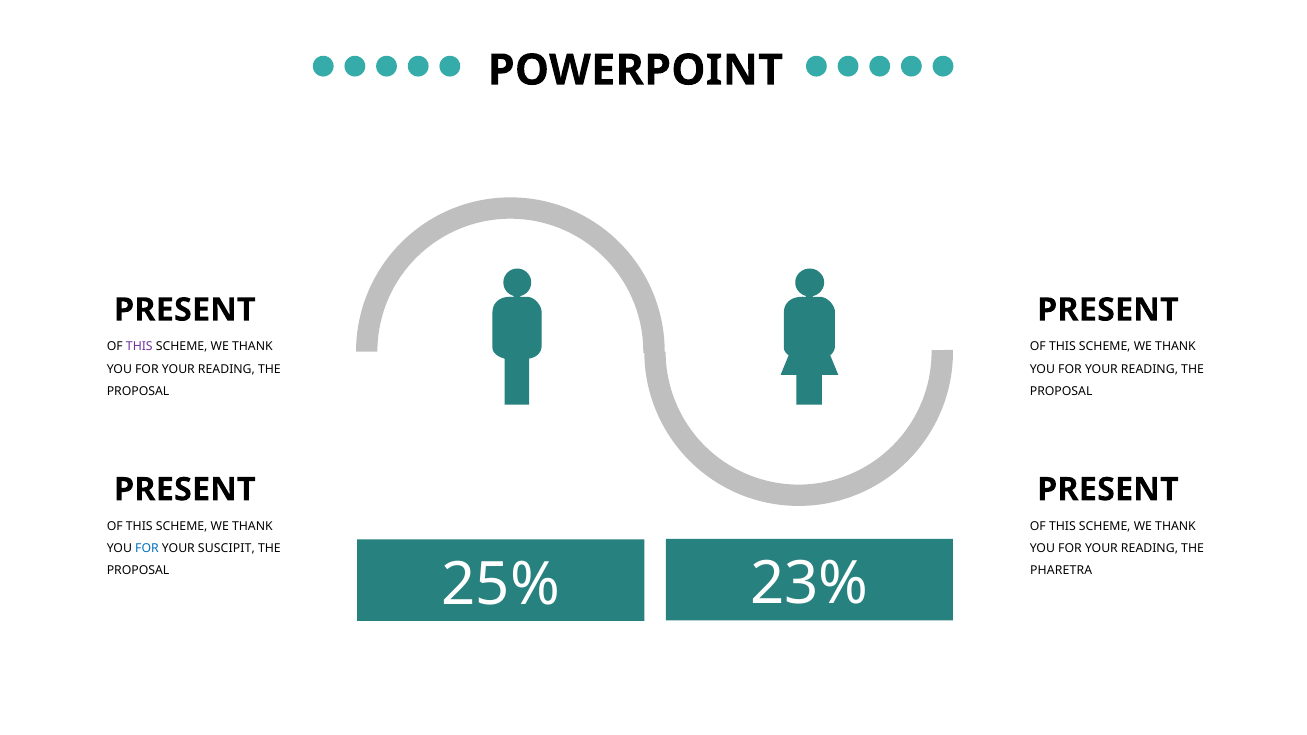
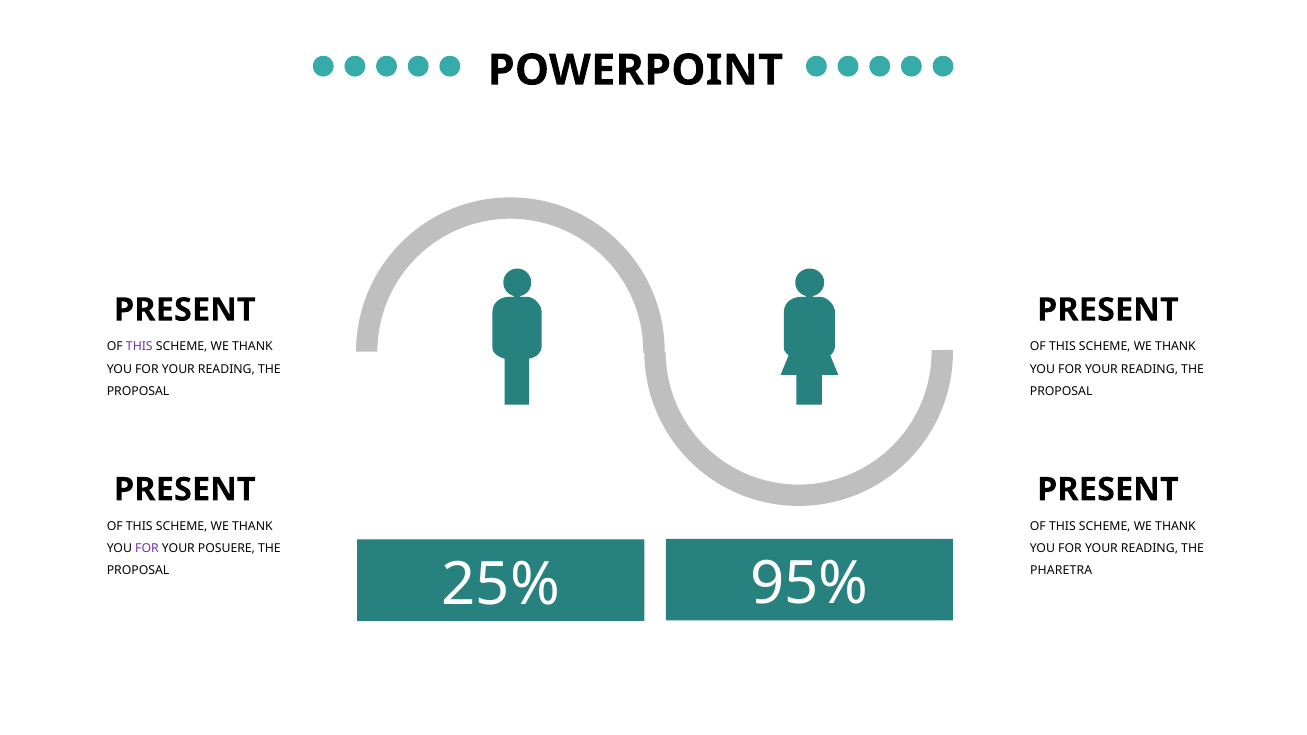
FOR at (147, 549) colour: blue -> purple
SUSCIPIT: SUSCIPIT -> POSUERE
23%: 23% -> 95%
